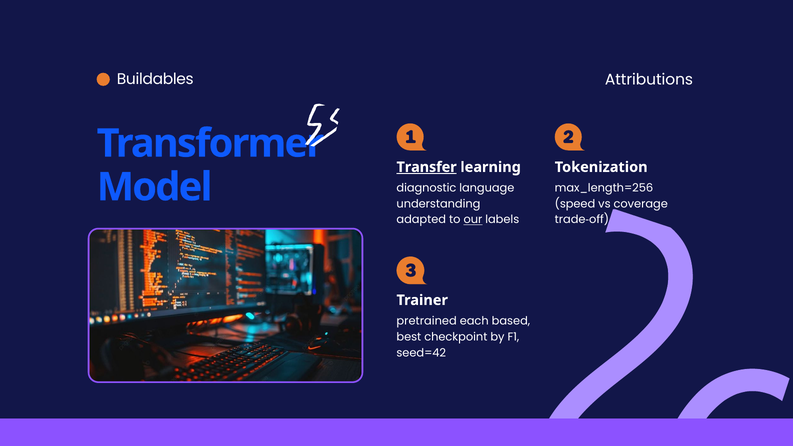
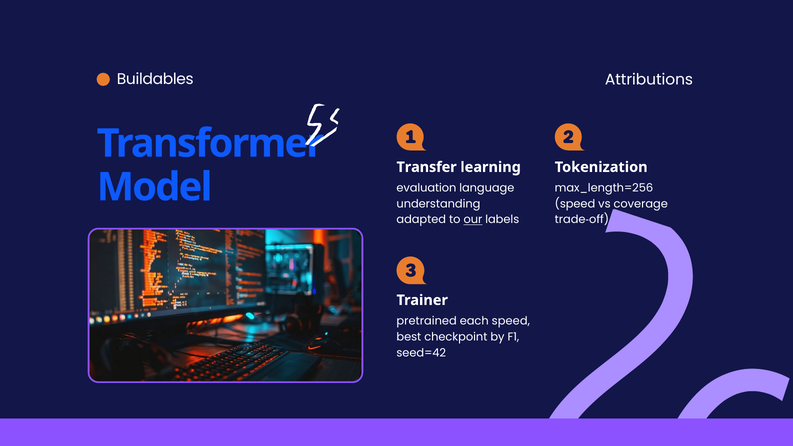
Transfer underline: present -> none
diagnostic: diagnostic -> evaluation
each based: based -> speed
